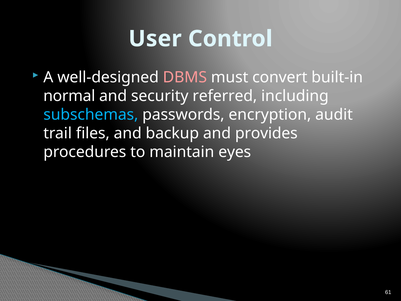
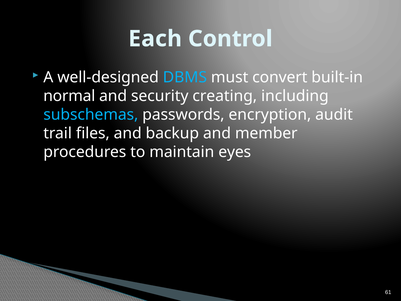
User: User -> Each
DBMS colour: pink -> light blue
referred: referred -> creating
provides: provides -> member
